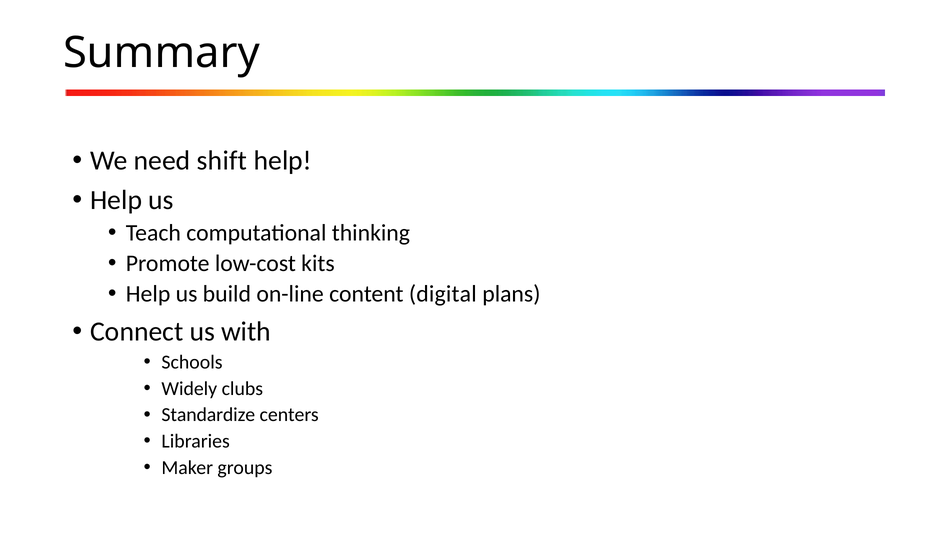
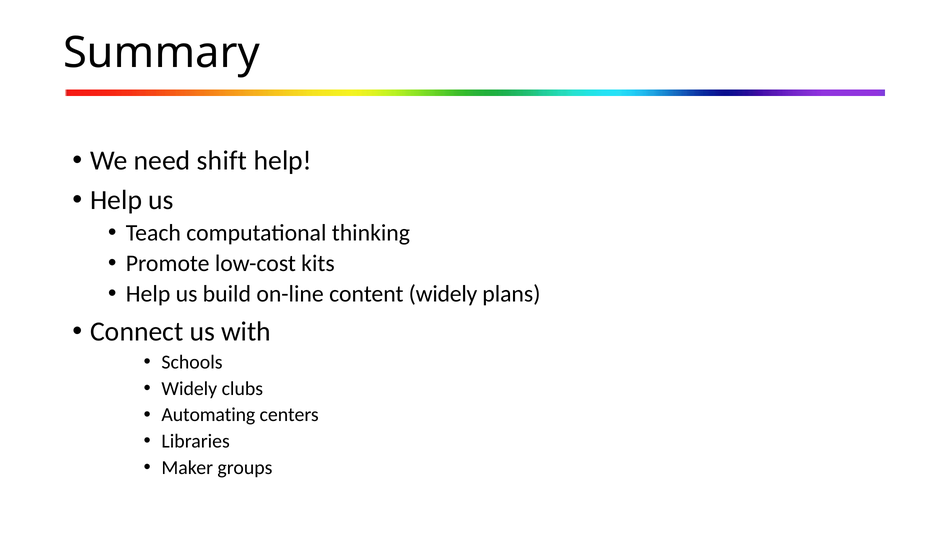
content digital: digital -> widely
Standardize: Standardize -> Automating
